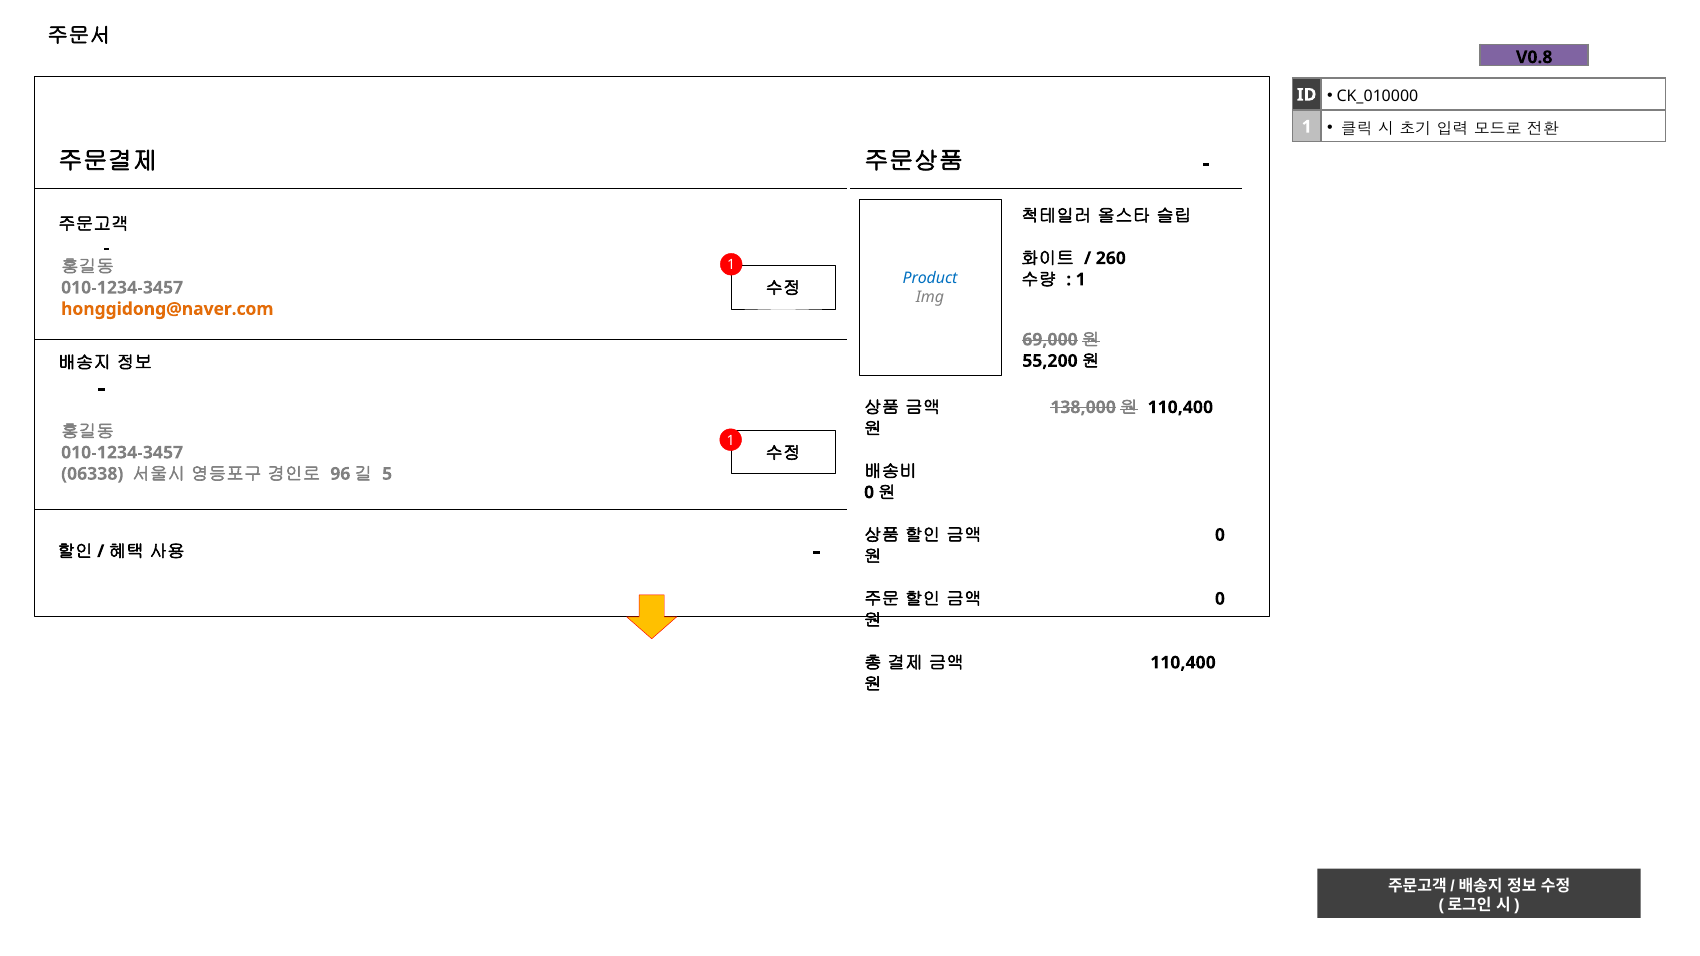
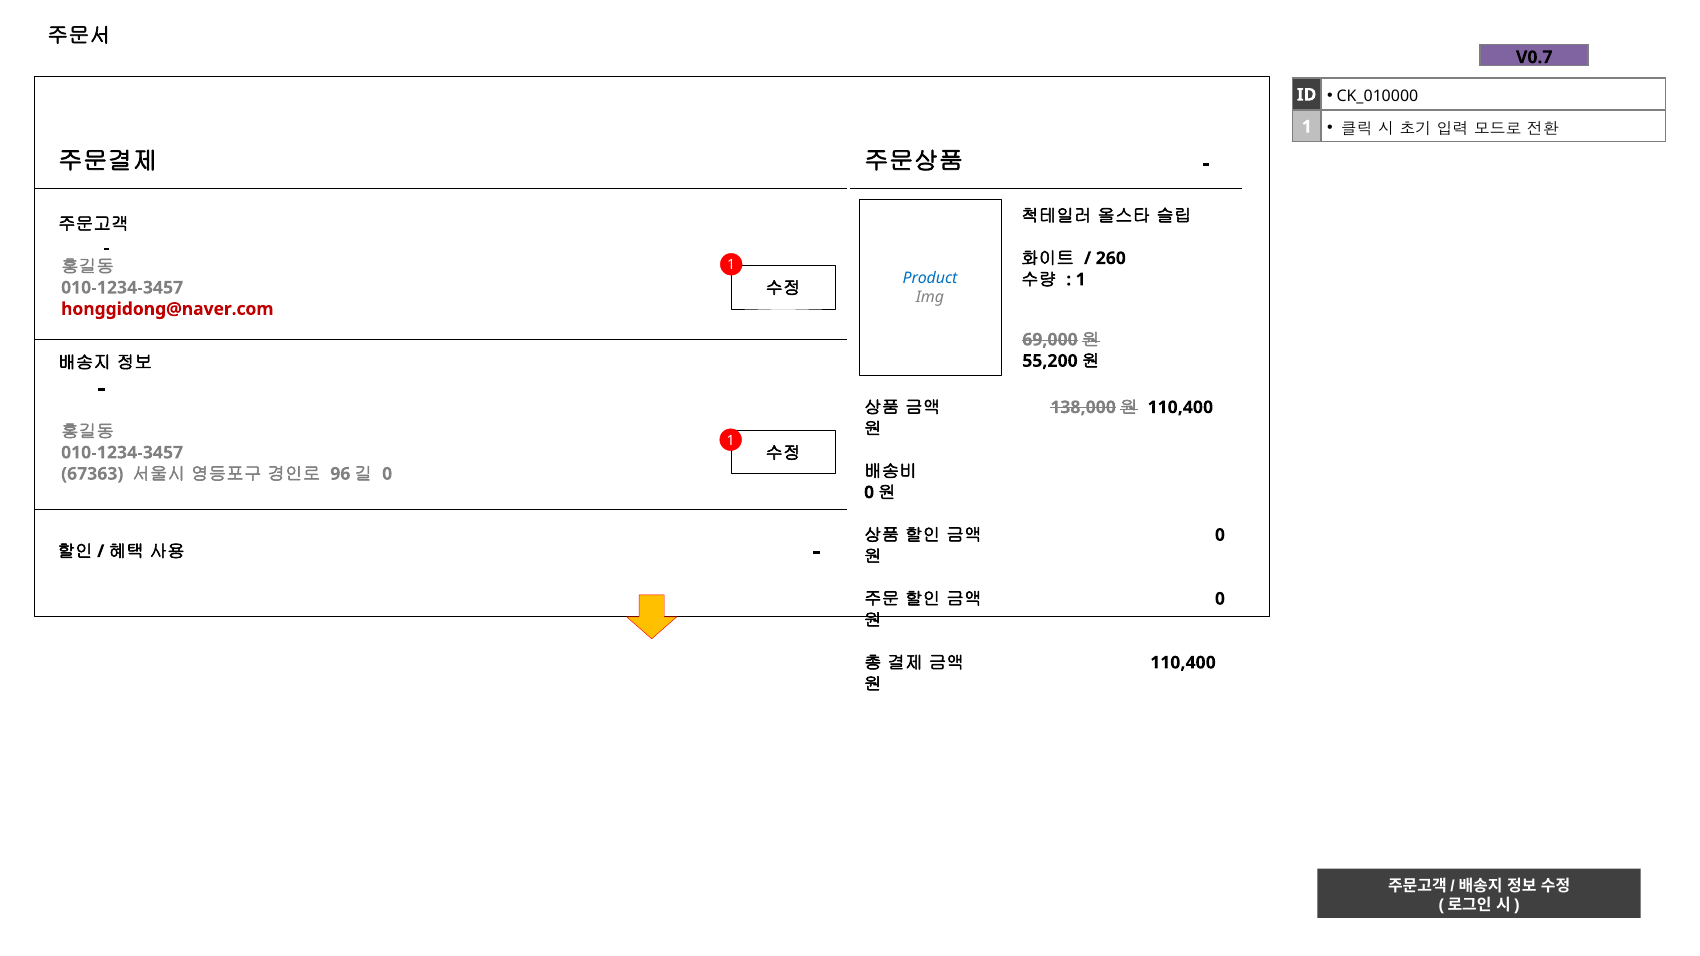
V0.8: V0.8 -> V0.7
honggidong@naver.com colour: orange -> red
06338: 06338 -> 67363
5 at (387, 474): 5 -> 0
